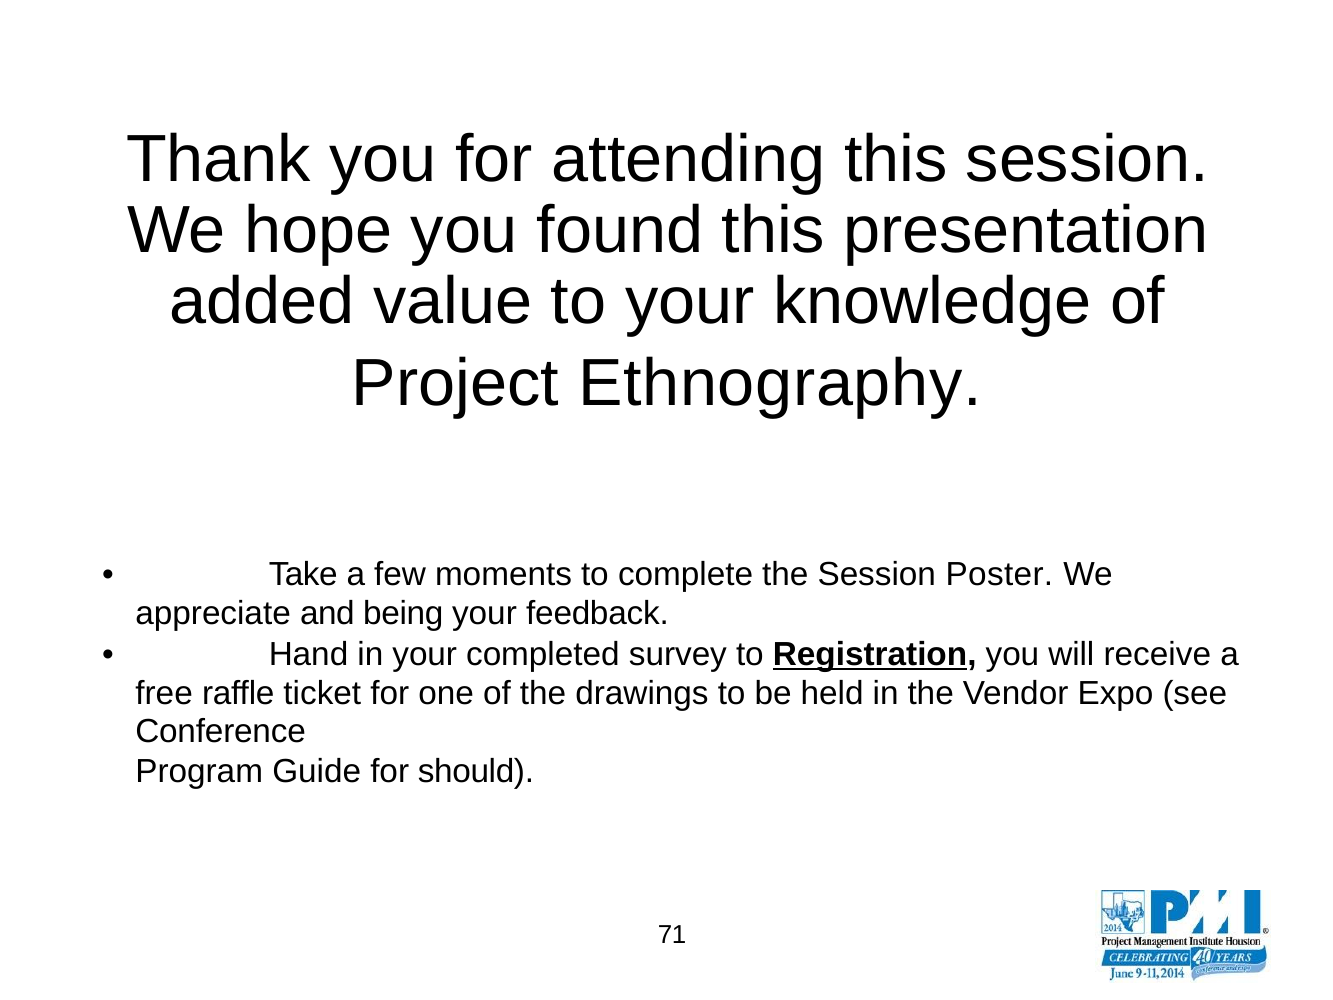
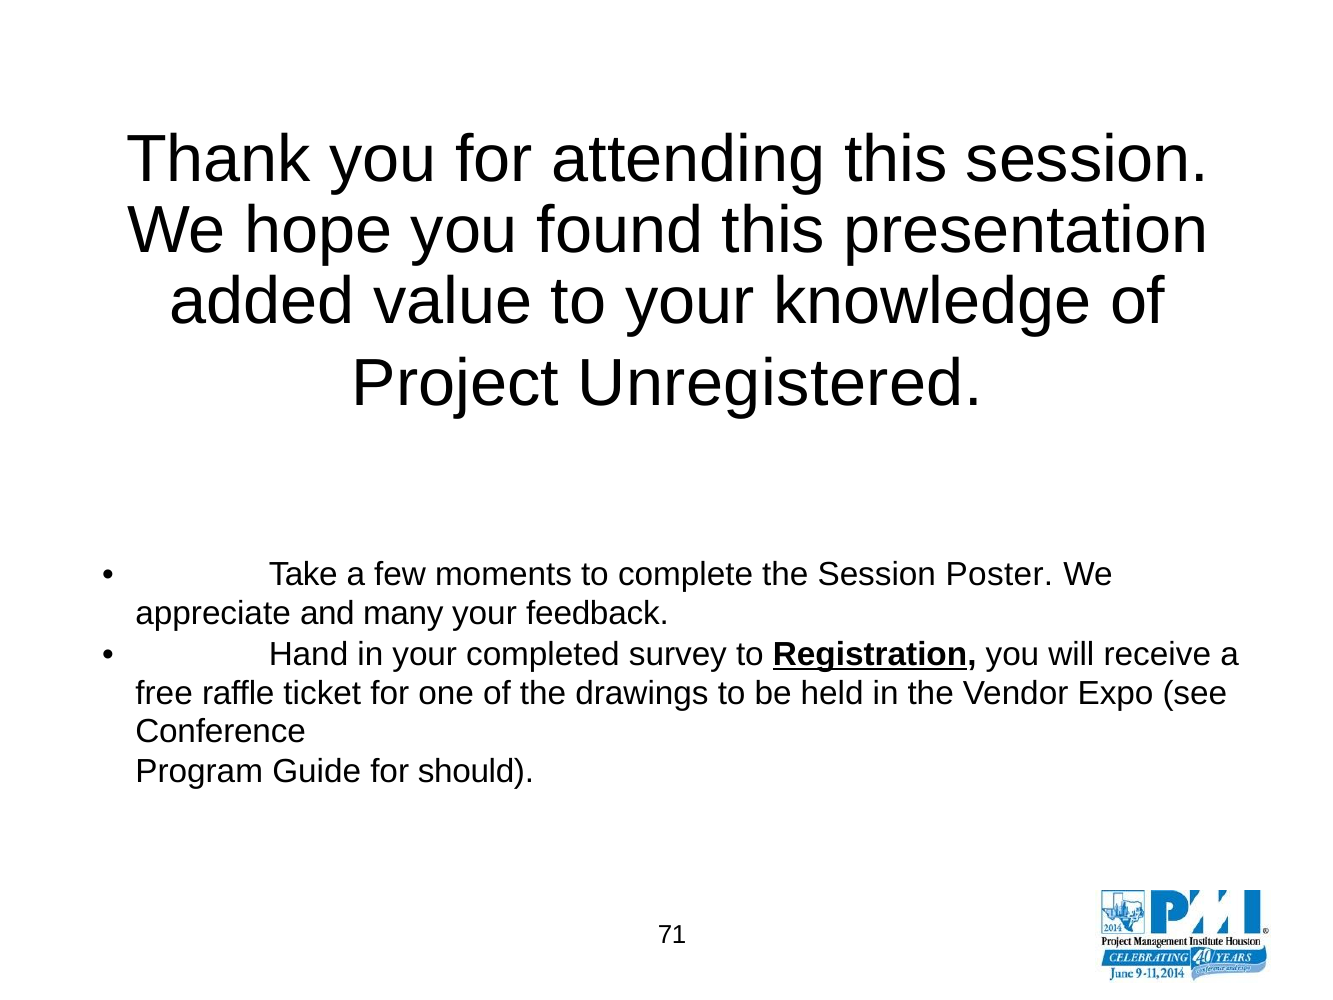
Ethnography: Ethnography -> Unregistered
being: being -> many
